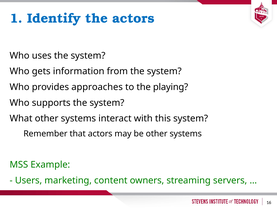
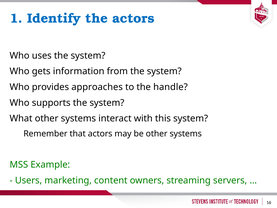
playing: playing -> handle
